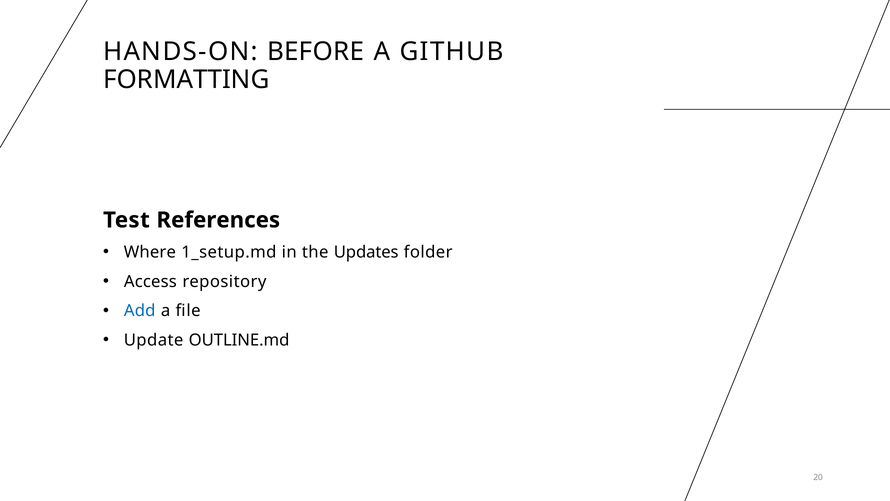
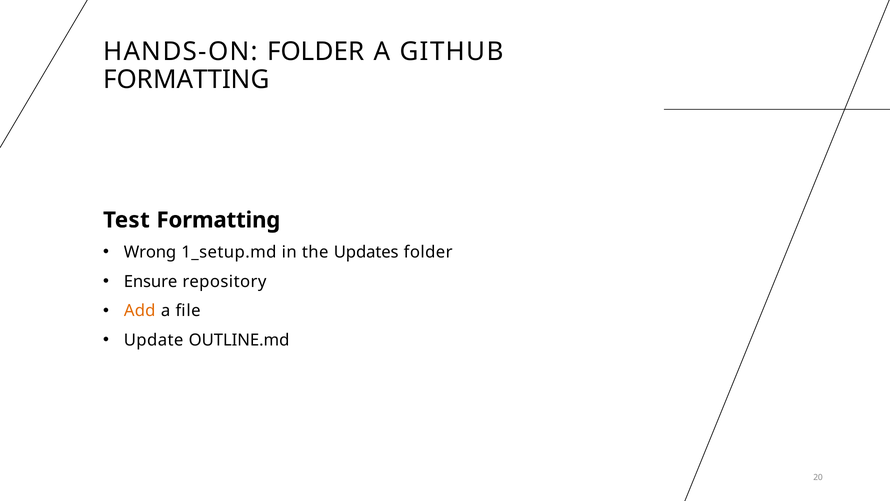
HANDS-ON BEFORE: BEFORE -> FOLDER
Test References: References -> Formatting
Where: Where -> Wrong
Access: Access -> Ensure
Add colour: blue -> orange
